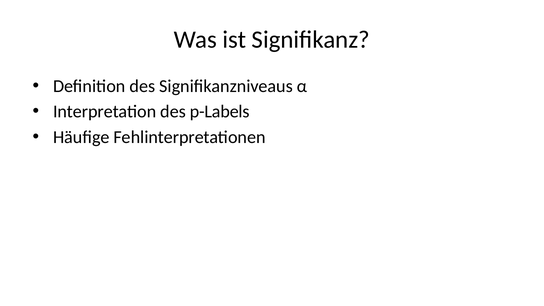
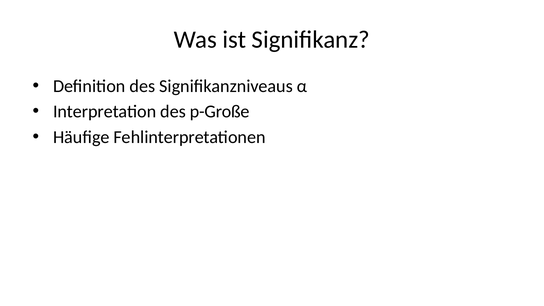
p-Labels: p-Labels -> p-Große
